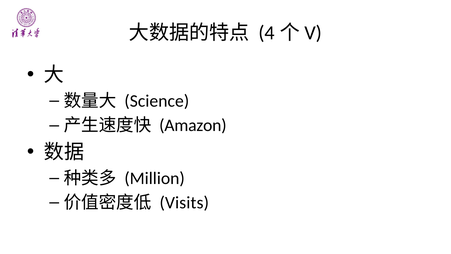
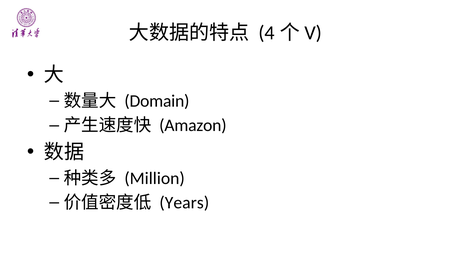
Science: Science -> Domain
Visits: Visits -> Years
